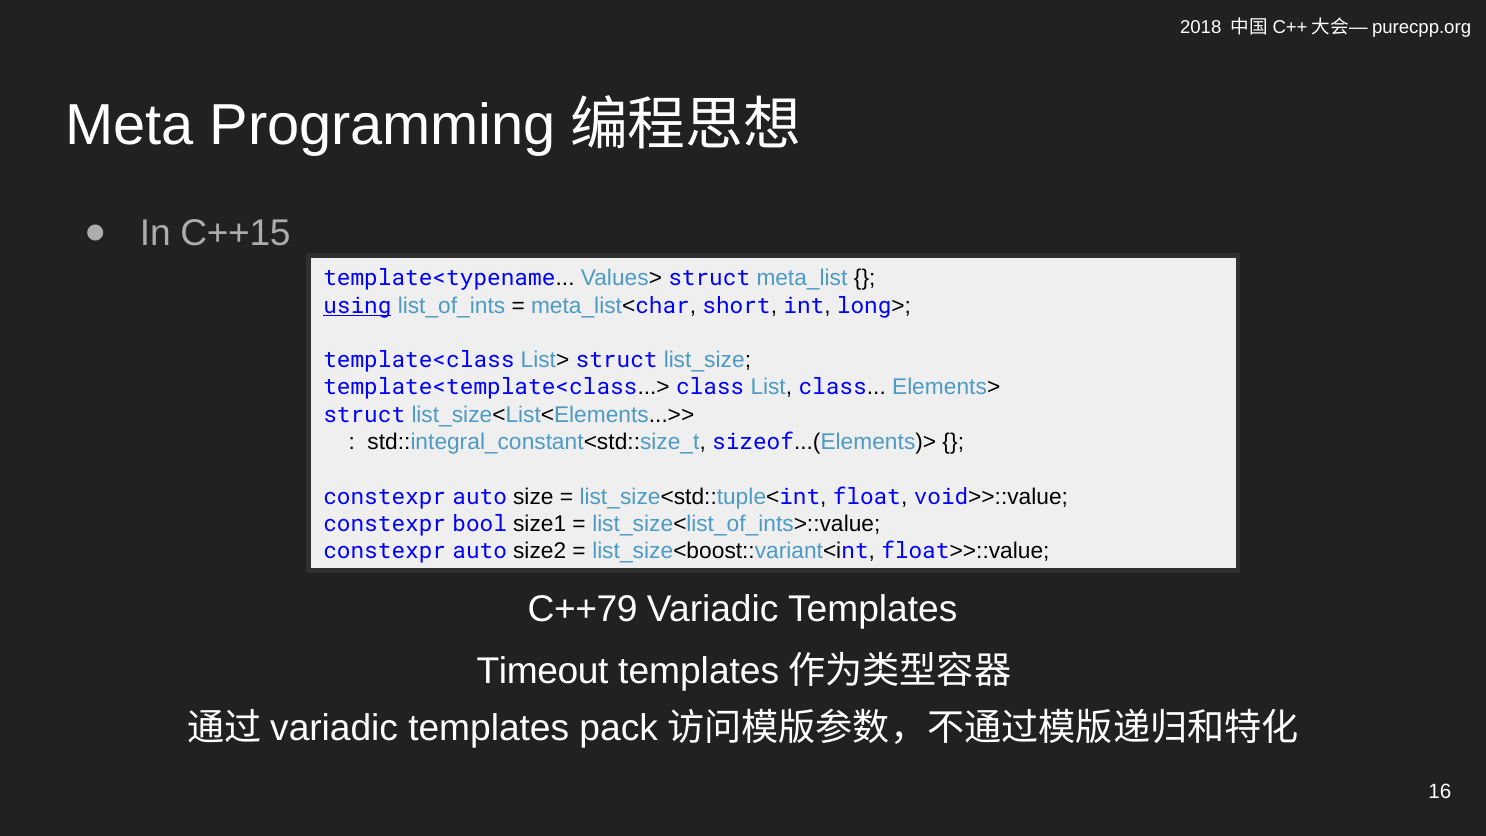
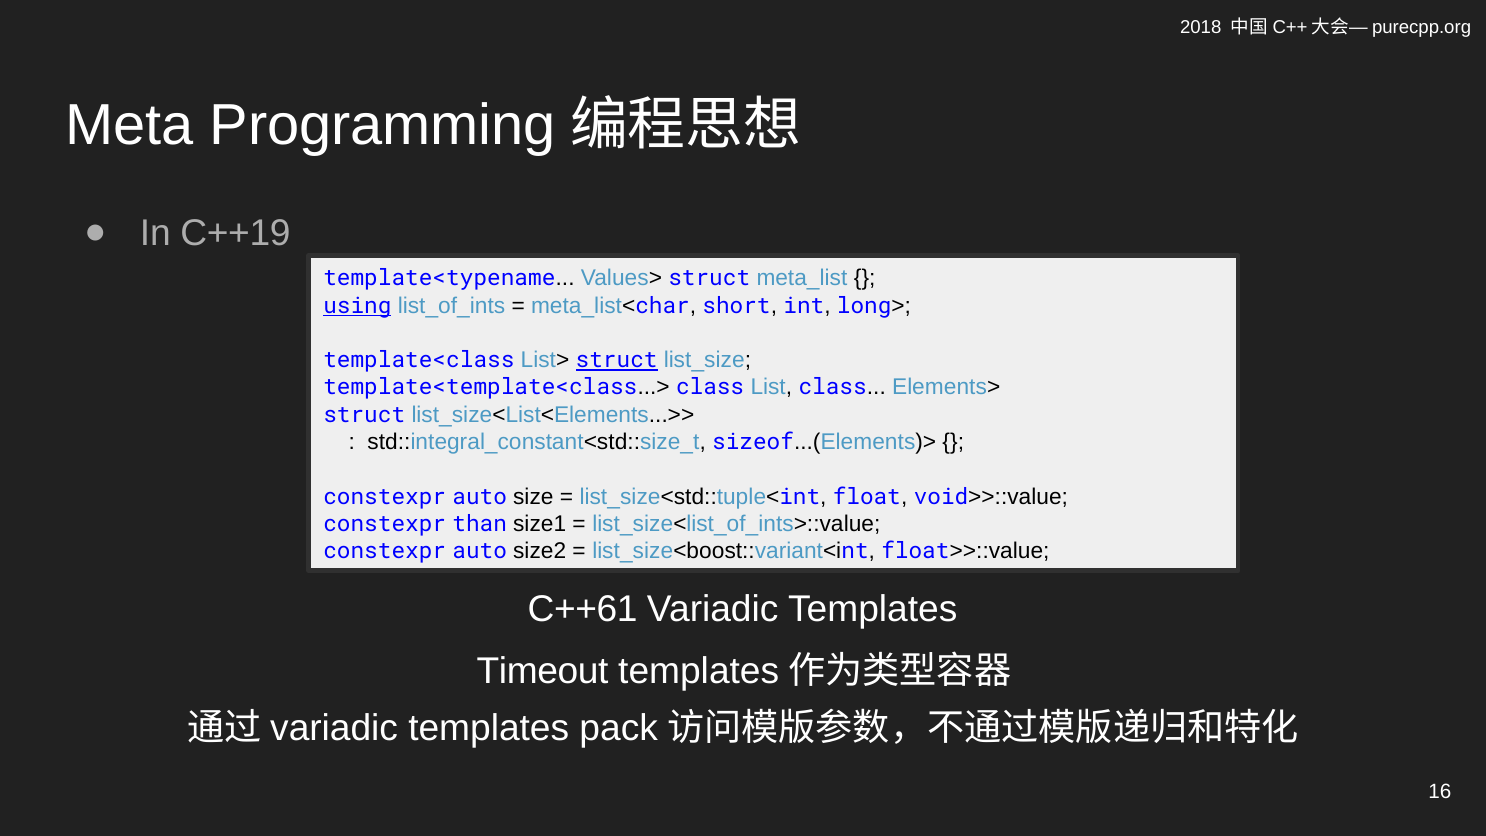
C++15: C++15 -> C++19
struct at (617, 360) underline: none -> present
bool: bool -> than
C++79: C++79 -> C++61
